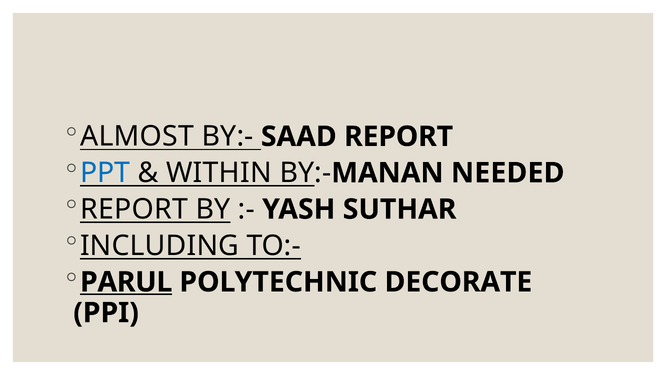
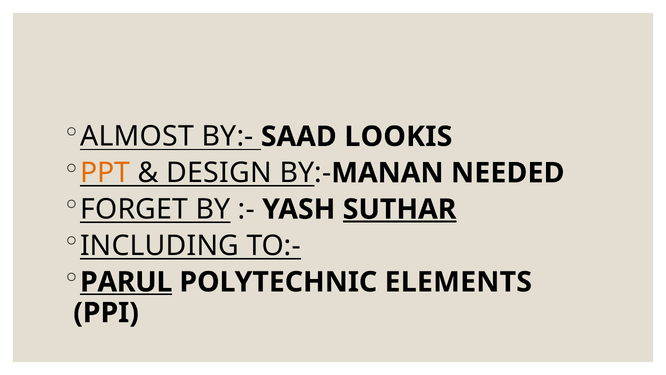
SAAD REPORT: REPORT -> LOOKIS
PPT colour: blue -> orange
WITHIN: WITHIN -> DESIGN
REPORT at (134, 209): REPORT -> FORGET
SUTHAR underline: none -> present
DECORATE: DECORATE -> ELEMENTS
